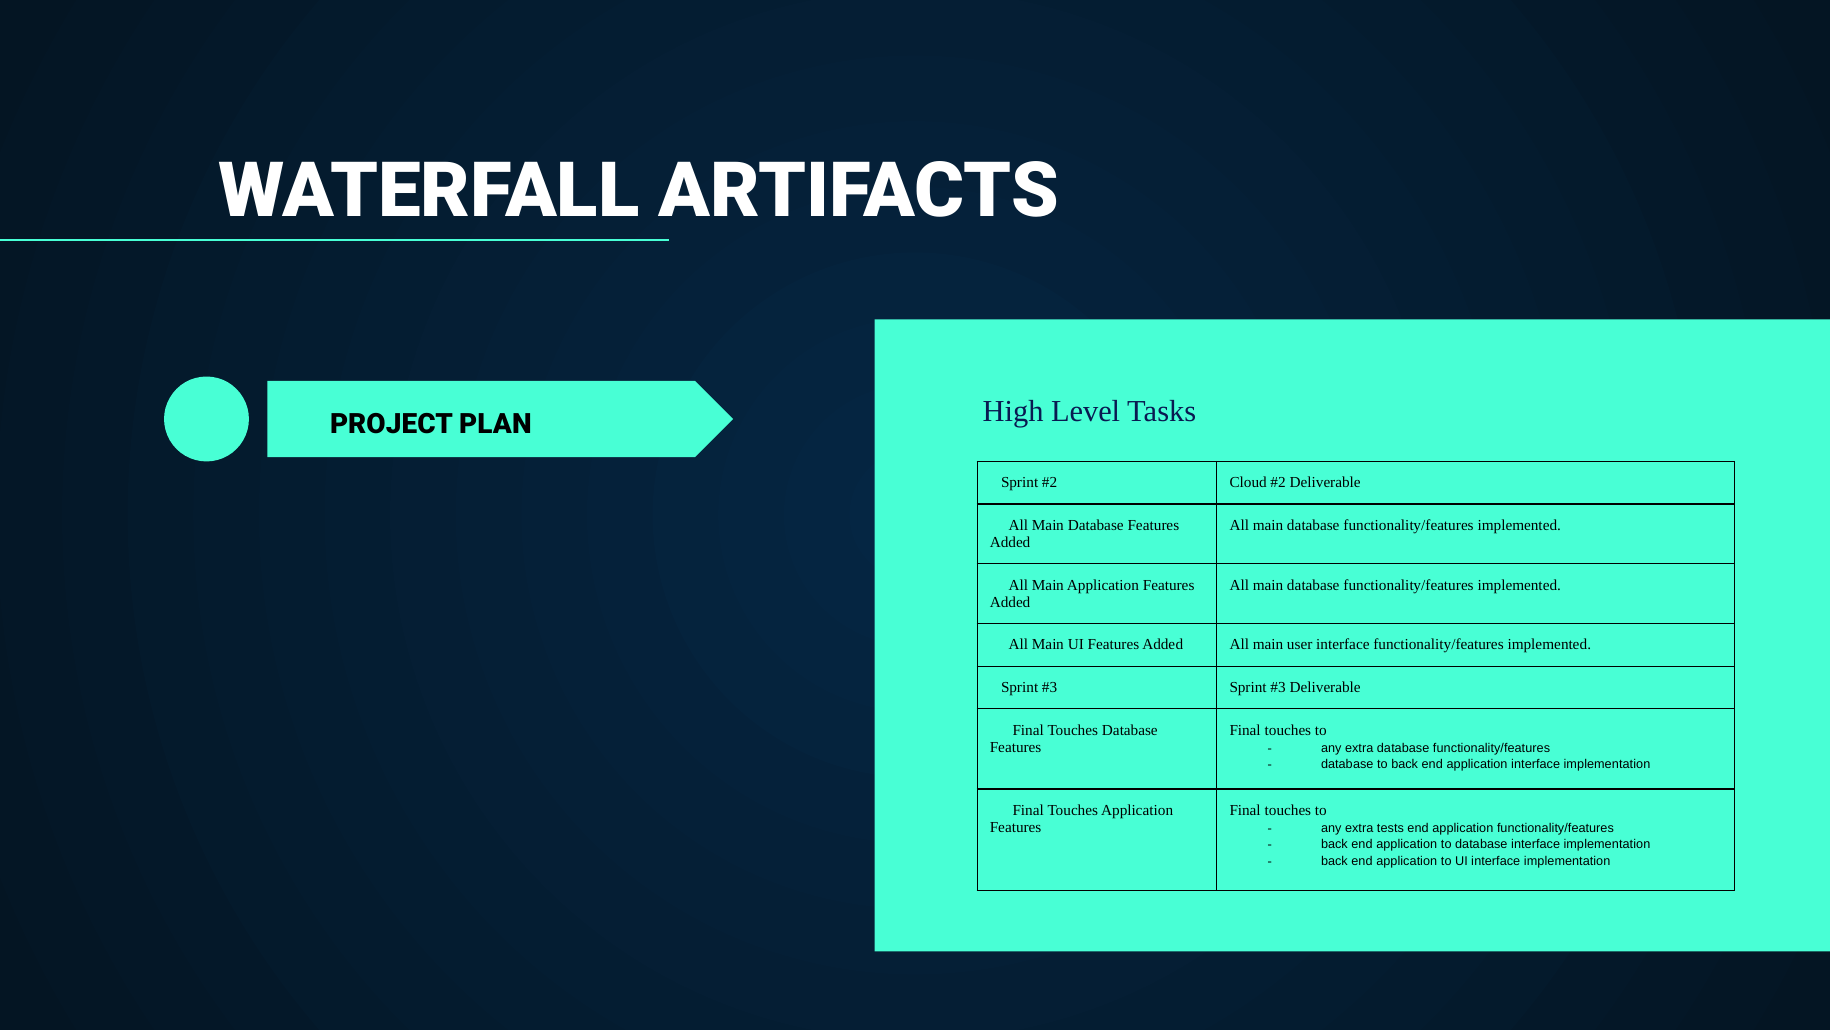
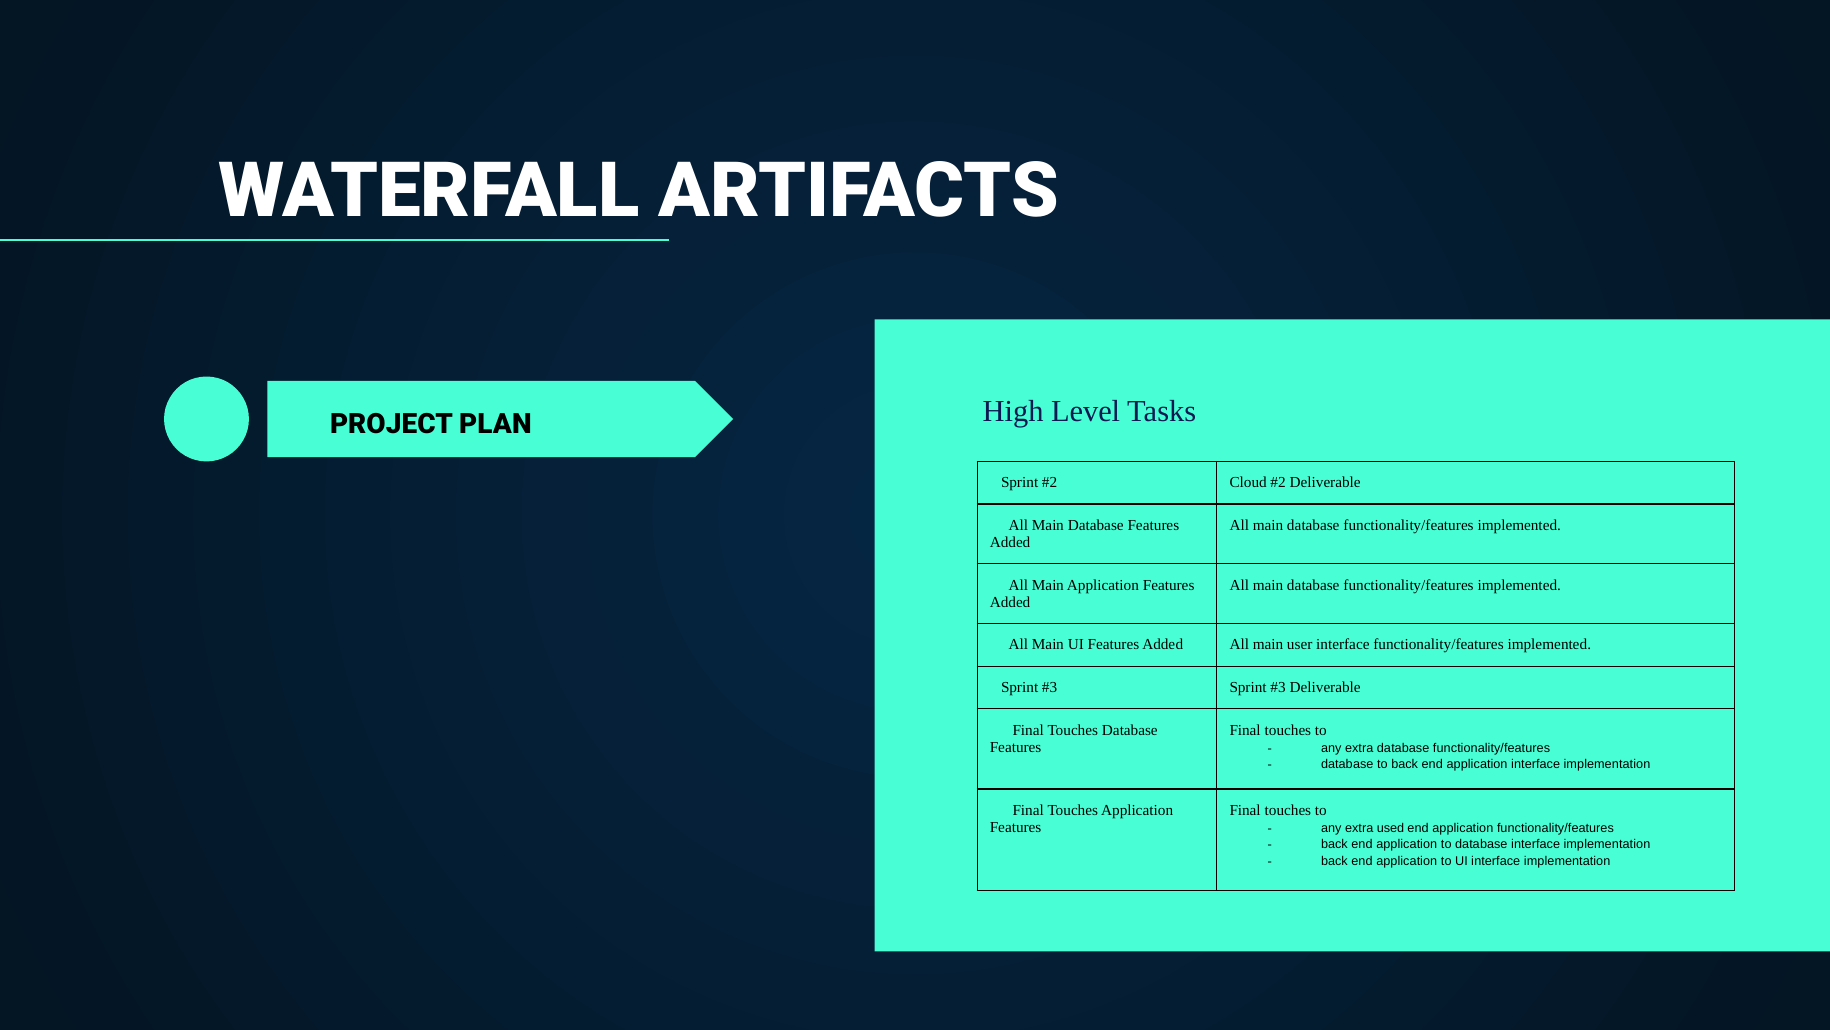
tests: tests -> used
